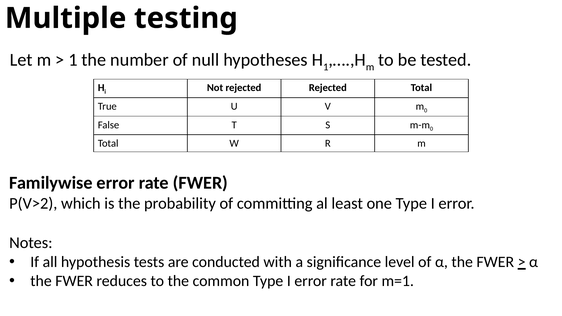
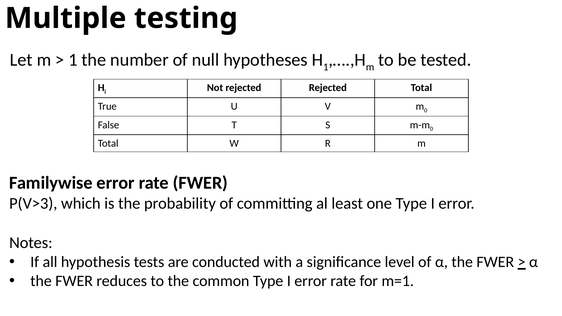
P(V>2: P(V>2 -> P(V>3
